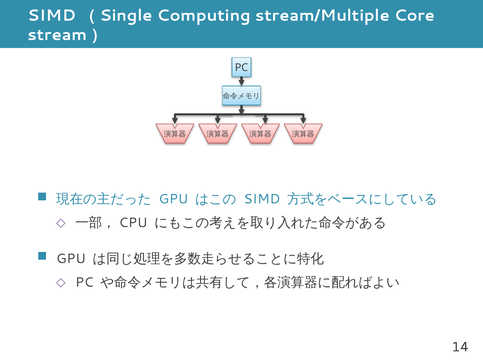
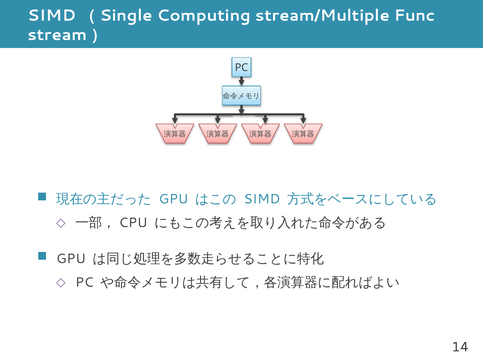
Core: Core -> Func
